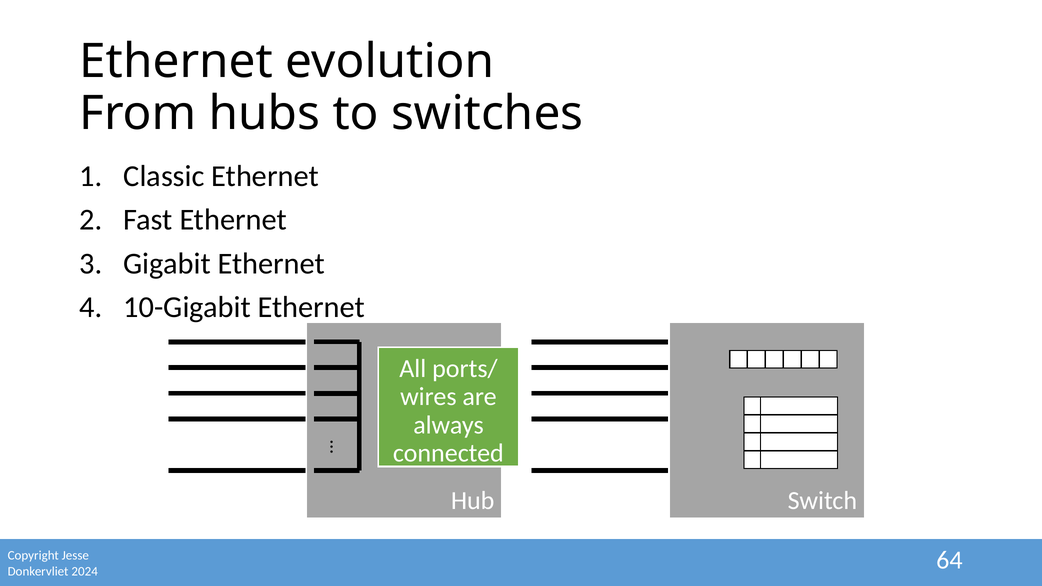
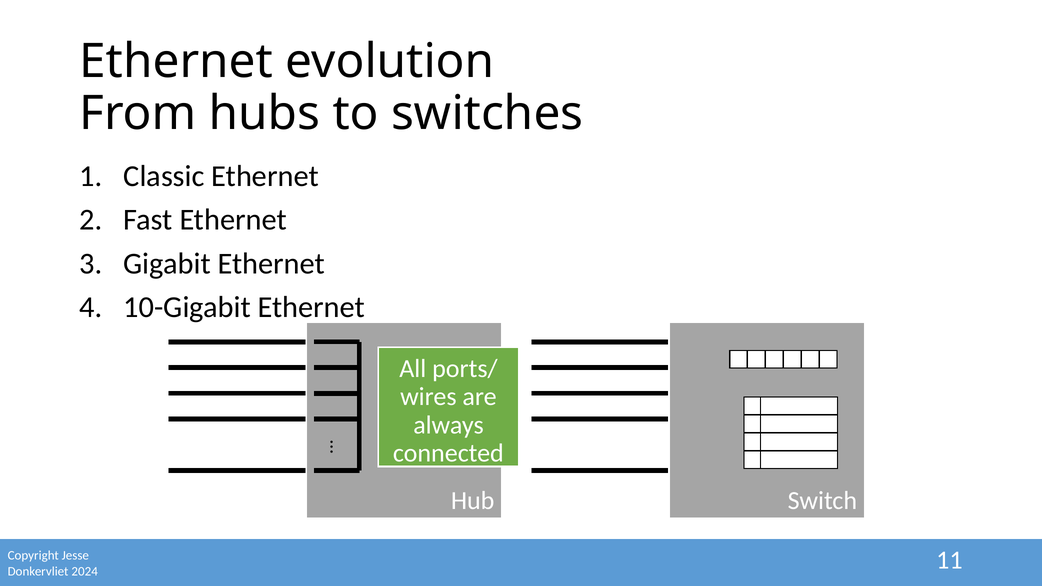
64: 64 -> 11
